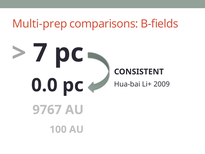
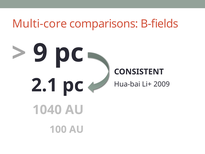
Multi-prep: Multi-prep -> Multi-core
7: 7 -> 9
0.0: 0.0 -> 2.1
9767: 9767 -> 1040
